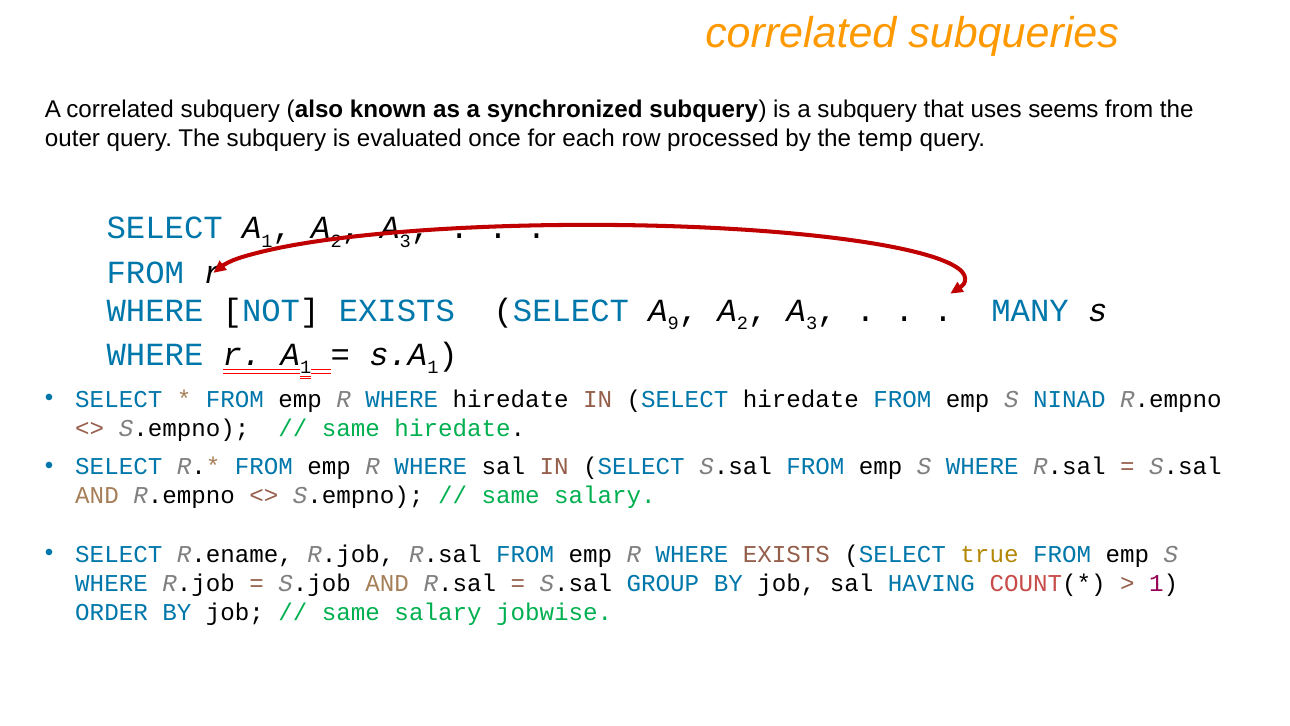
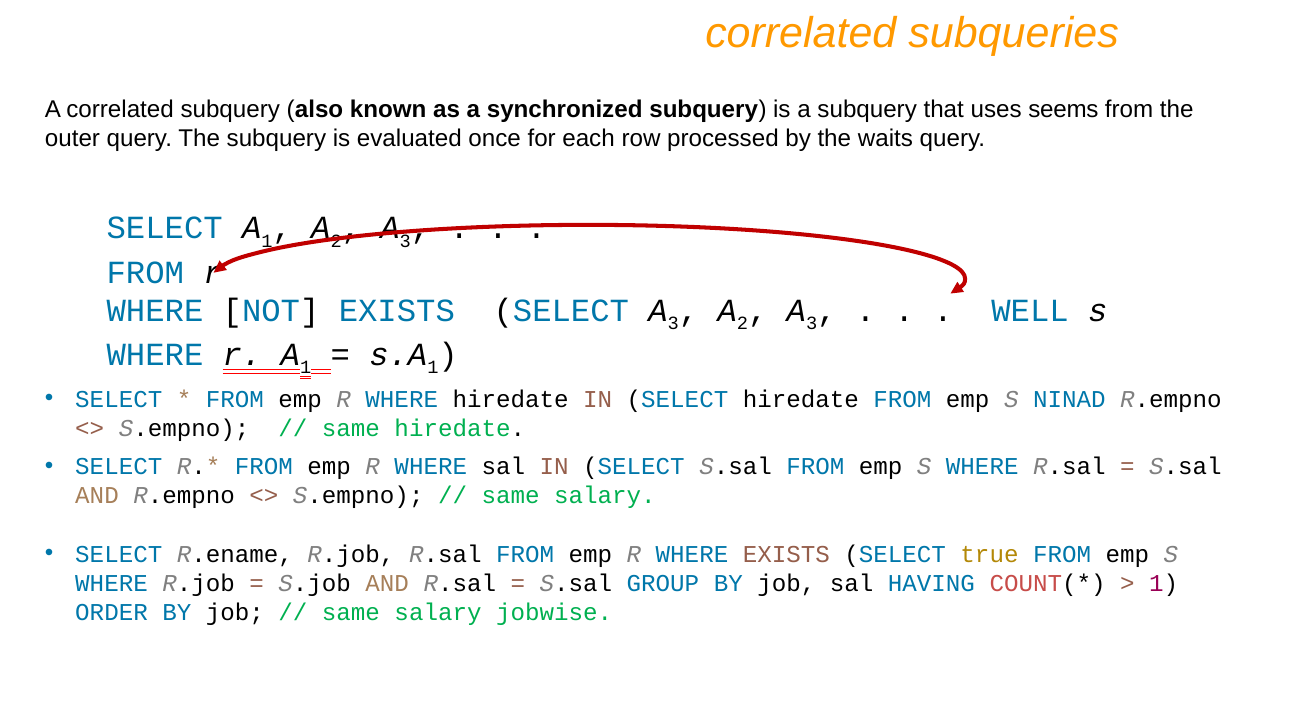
temp: temp -> waits
SELECT A 9: 9 -> 3
MANY: MANY -> WELL
